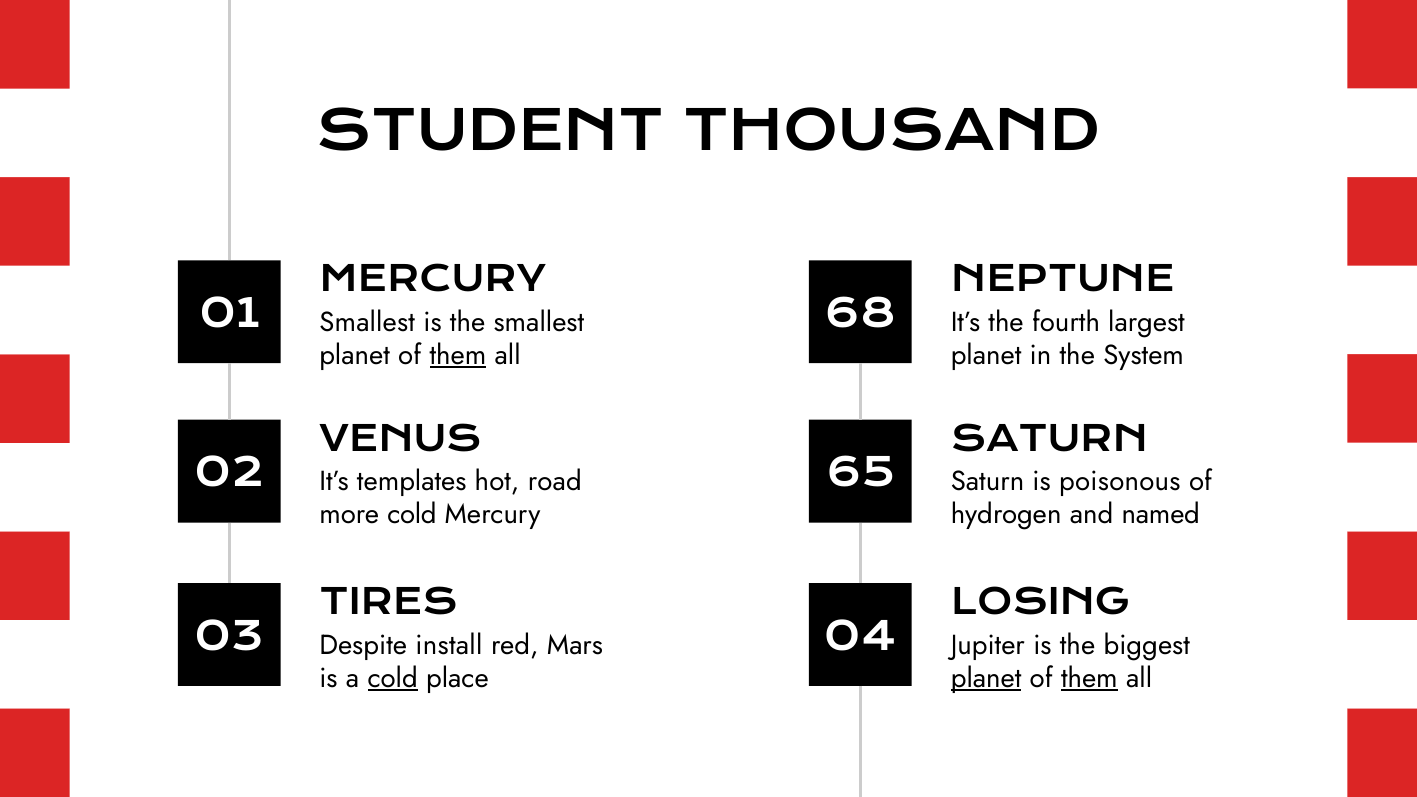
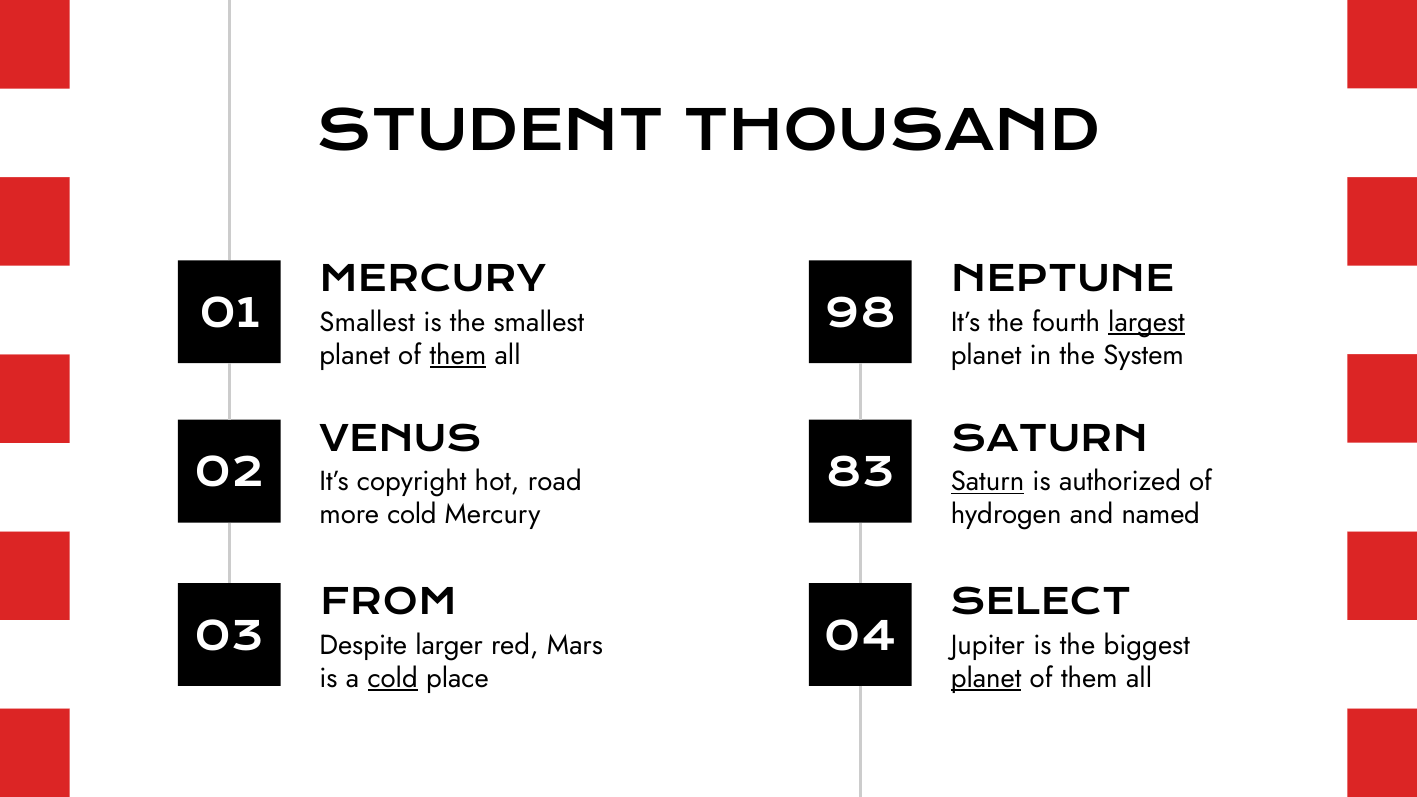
68: 68 -> 98
largest underline: none -> present
65: 65 -> 83
templates: templates -> copyright
Saturn at (988, 482) underline: none -> present
poisonous: poisonous -> authorized
TIRES: TIRES -> FROM
LOSING: LOSING -> SELECT
install: install -> larger
them at (1089, 678) underline: present -> none
